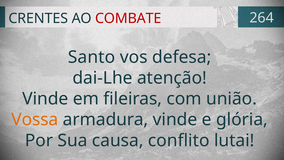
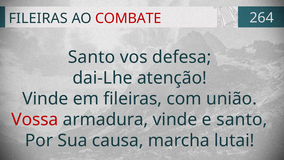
CRENTES at (38, 18): CRENTES -> FILEIRAS
Vossa colour: orange -> red
e glória: glória -> santo
conflito: conflito -> marcha
